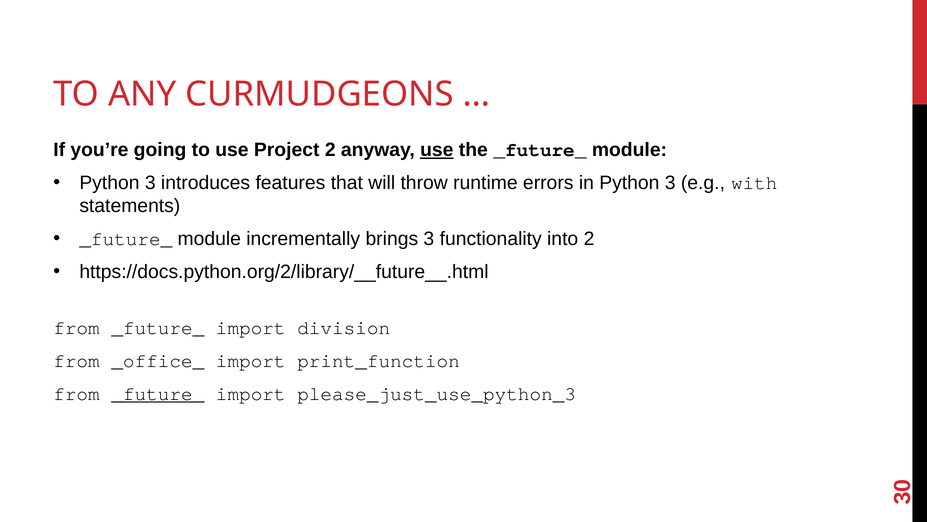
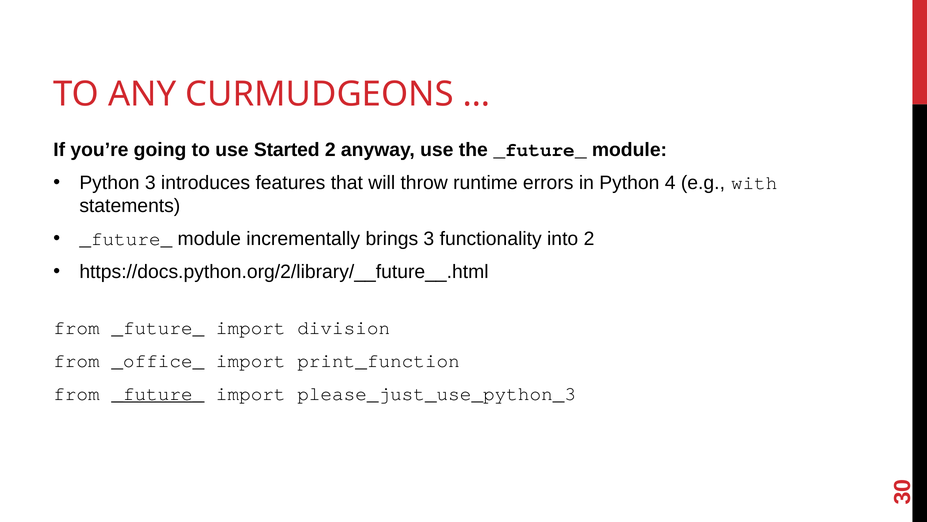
Project: Project -> Started
use at (437, 150) underline: present -> none
in Python 3: 3 -> 4
